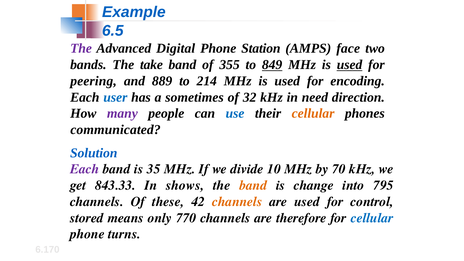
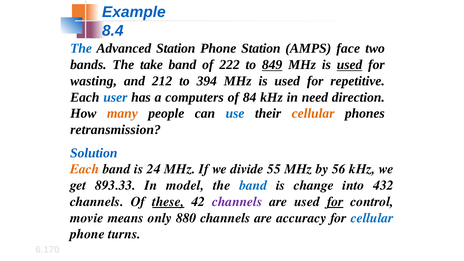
6.5: 6.5 -> 8.4
The at (81, 49) colour: purple -> blue
Advanced Digital: Digital -> Station
355: 355 -> 222
peering: peering -> wasting
889: 889 -> 212
214: 214 -> 394
encoding: encoding -> repetitive
sometimes: sometimes -> computers
32: 32 -> 84
many colour: purple -> orange
communicated: communicated -> retransmission
Each at (85, 169) colour: purple -> orange
35: 35 -> 24
10: 10 -> 55
70: 70 -> 56
843.33: 843.33 -> 893.33
shows: shows -> model
band at (253, 185) colour: orange -> blue
795: 795 -> 432
these underline: none -> present
channels at (237, 202) colour: orange -> purple
for at (335, 202) underline: none -> present
stored: stored -> movie
770: 770 -> 880
therefore: therefore -> accuracy
